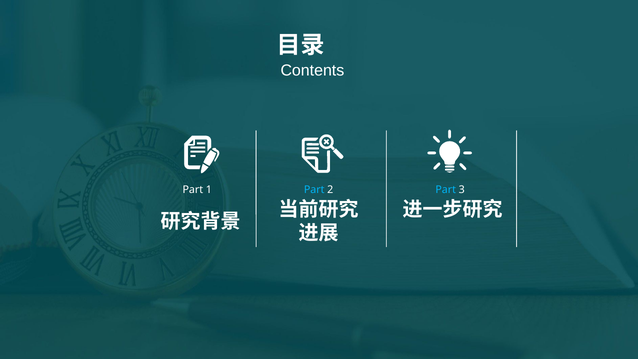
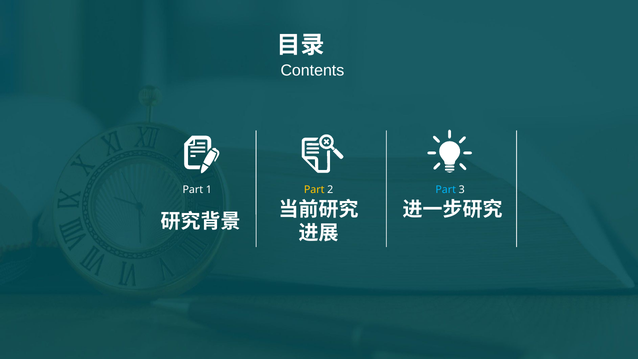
Part at (314, 189) colour: light blue -> yellow
